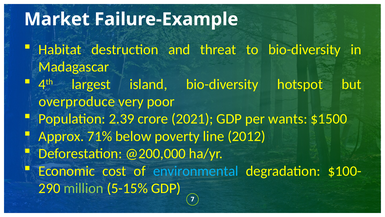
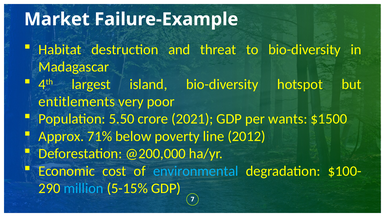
overproduce: overproduce -> entitlements
2.39: 2.39 -> 5.50
million colour: light green -> light blue
